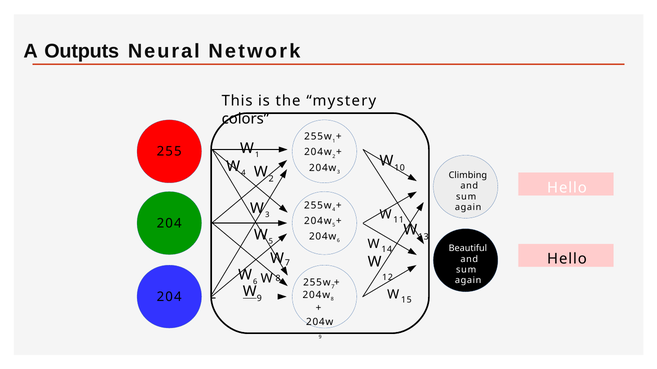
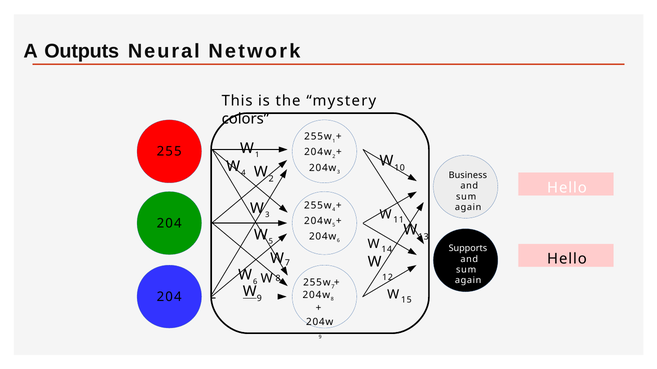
Climbing: Climbing -> Business
Beautiful: Beautiful -> Supports
